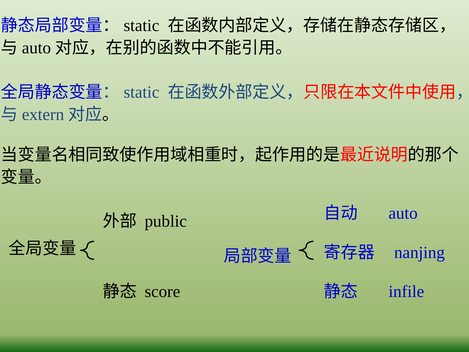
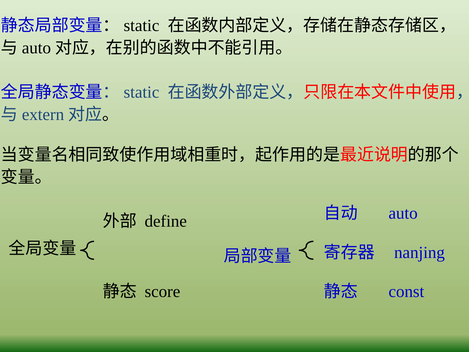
public: public -> define
infile: infile -> const
